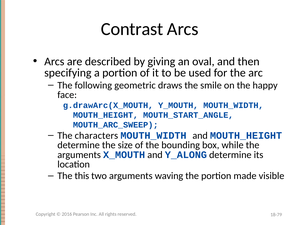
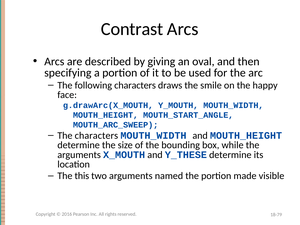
following geometric: geometric -> characters
Y_ALONG: Y_ALONG -> Y_THESE
waving: waving -> named
